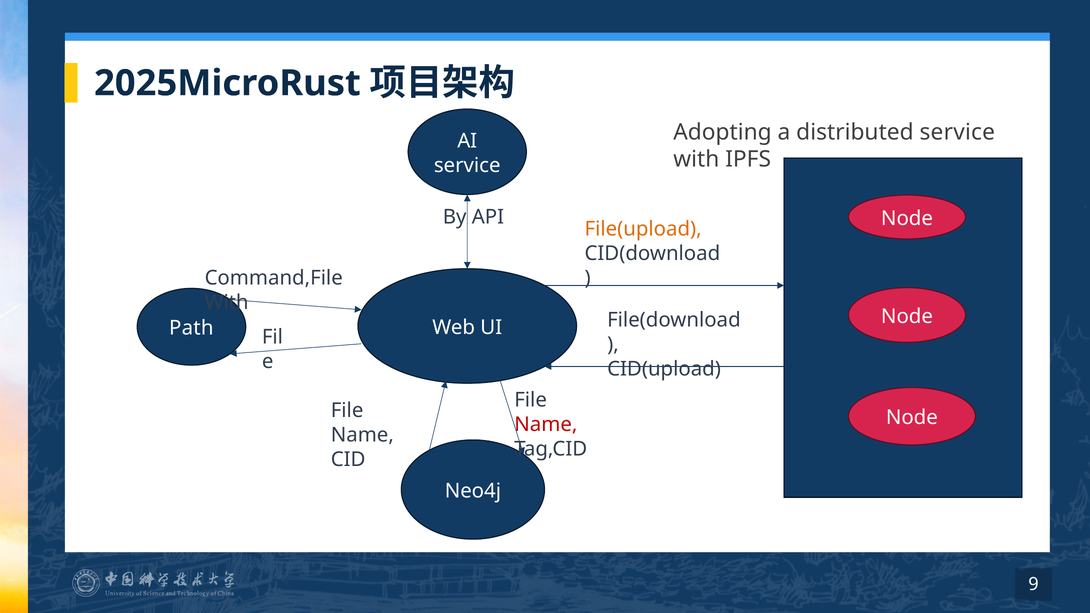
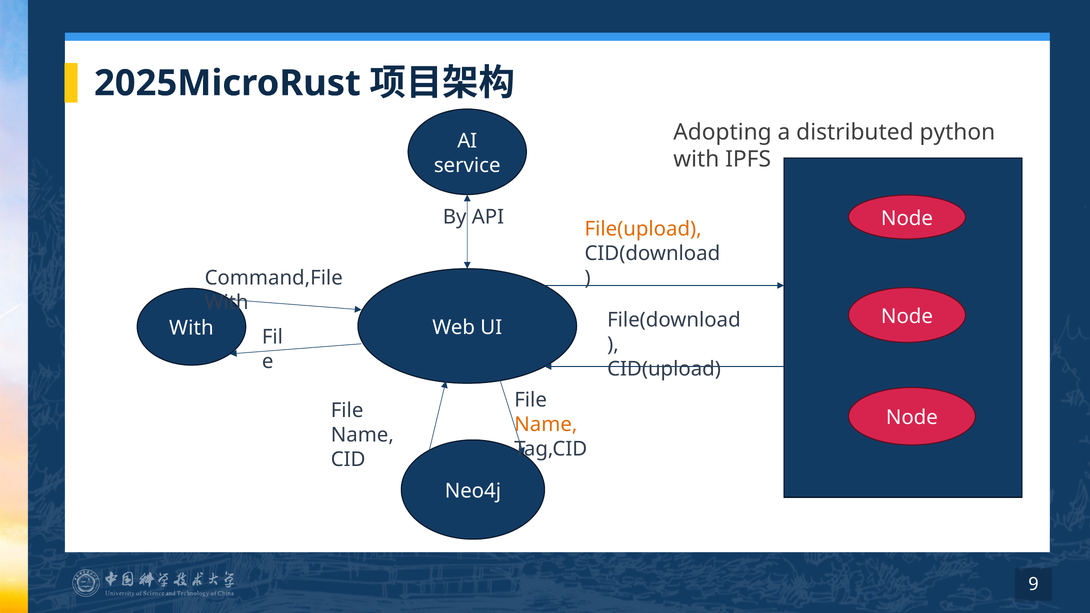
distributed service: service -> python
Path at (191, 328): Path -> With
Name at (546, 425) colour: red -> orange
